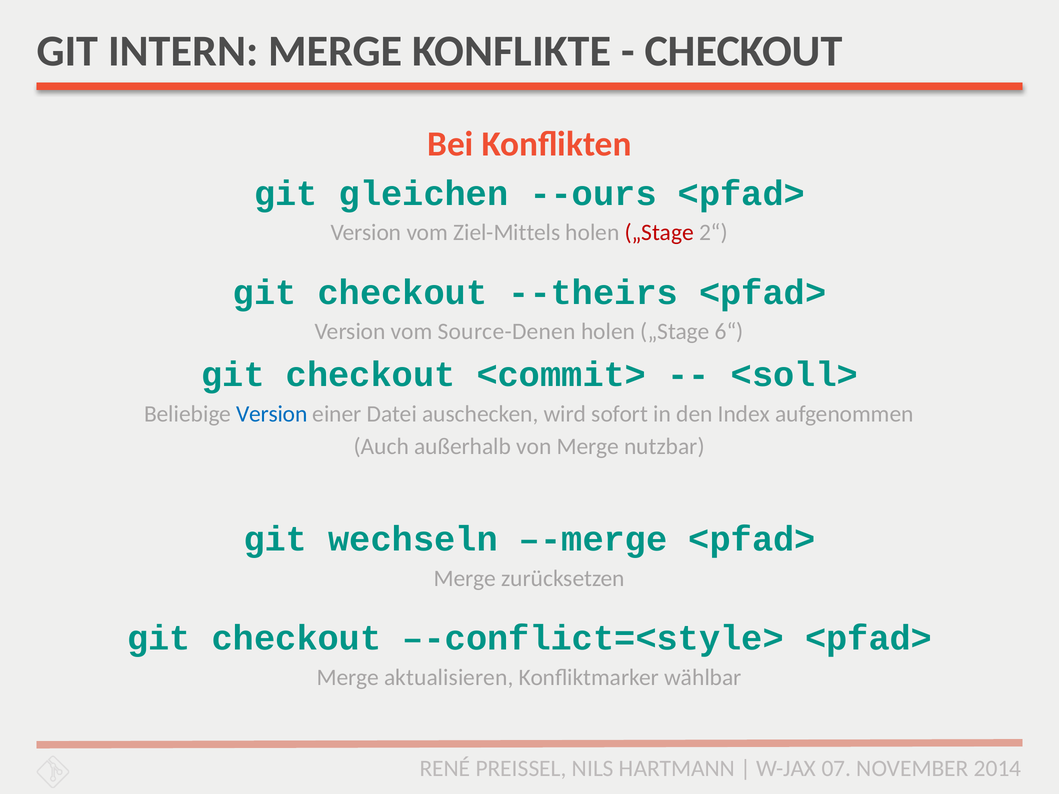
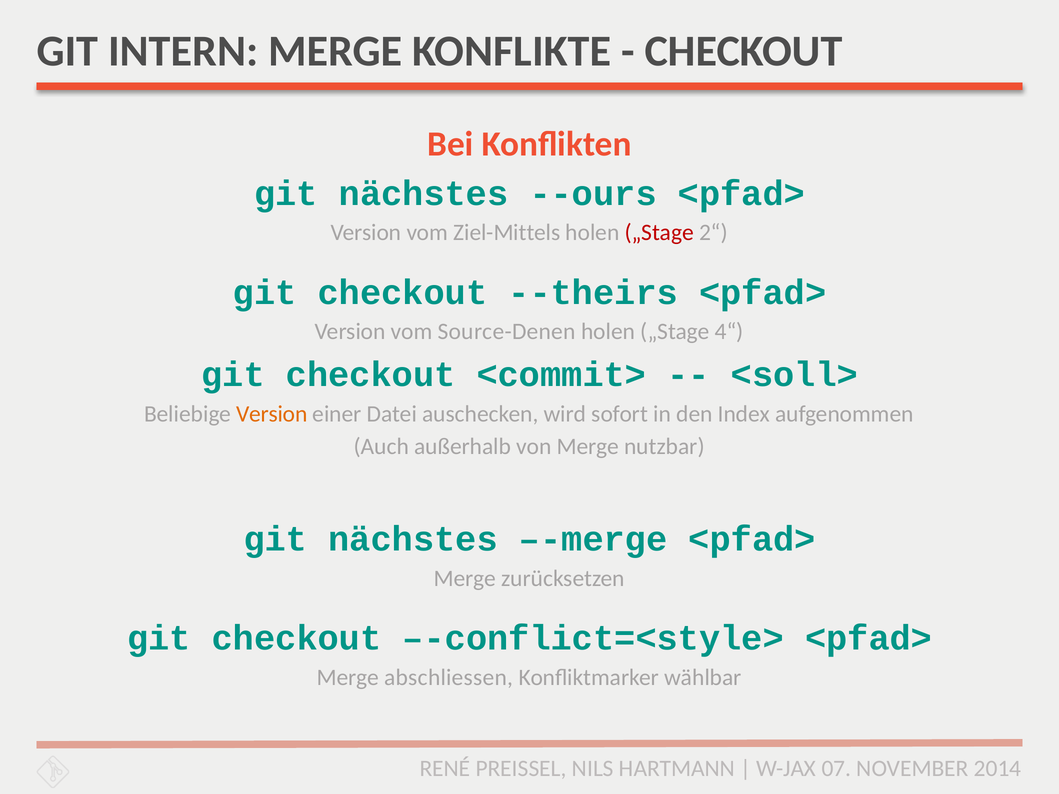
gleichen at (424, 194): gleichen -> nächstes
6“: 6“ -> 4“
Version at (272, 414) colour: blue -> orange
wechseln at (413, 539): wechseln -> nächstes
aktualisieren: aktualisieren -> abschliessen
